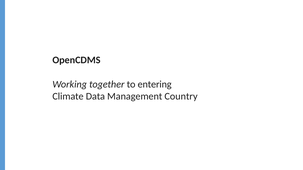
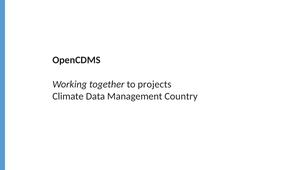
entering: entering -> projects
